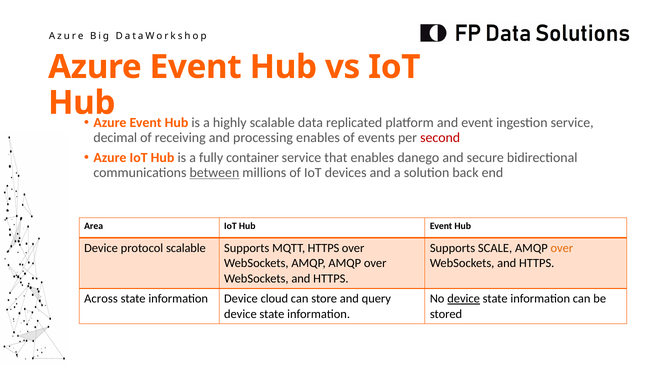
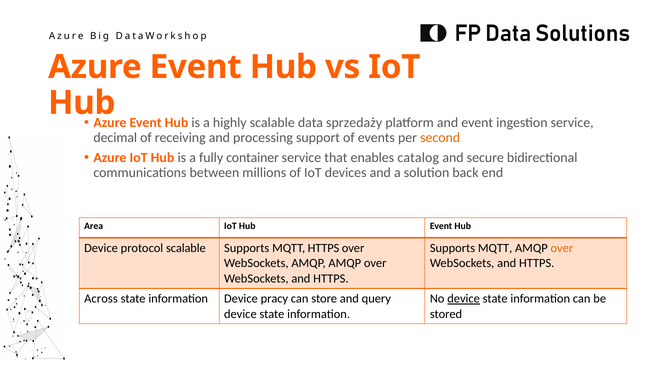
replicated: replicated -> sprzedaży
processing enables: enables -> support
second colour: red -> orange
danego: danego -> catalog
between underline: present -> none
SCALE at (495, 248): SCALE -> MQTT
cloud: cloud -> pracy
